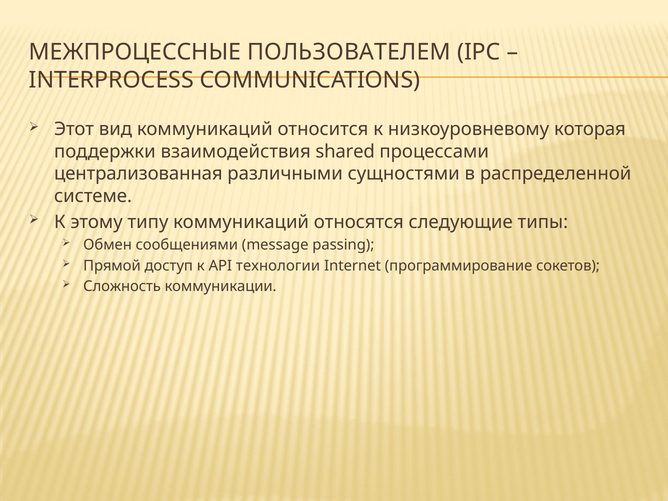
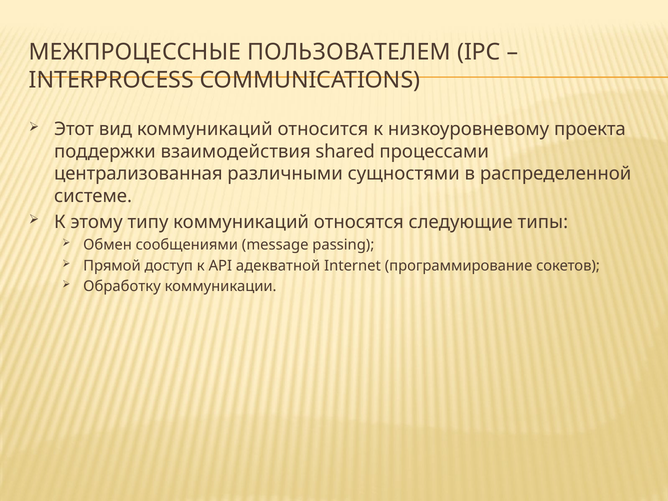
которая: которая -> проекта
технологии: технологии -> адекватной
Сложность: Сложность -> Обработку
